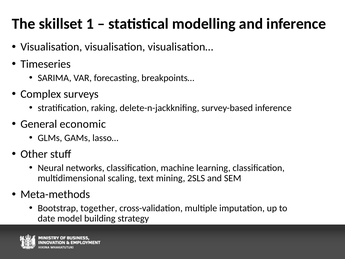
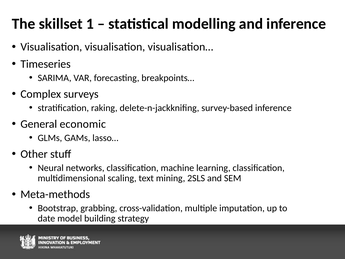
together: together -> grabbing
